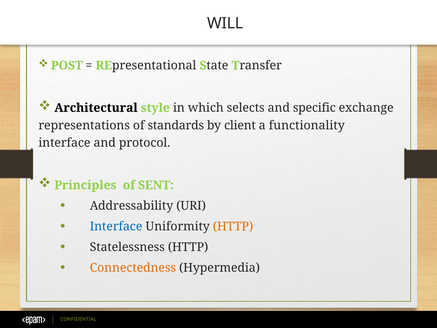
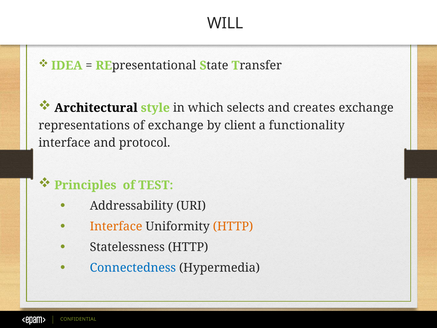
POST: POST -> IDEA
specific: specific -> creates
of standards: standards -> exchange
SENT: SENT -> TEST
Interface at (116, 226) colour: blue -> orange
Connectedness colour: orange -> blue
